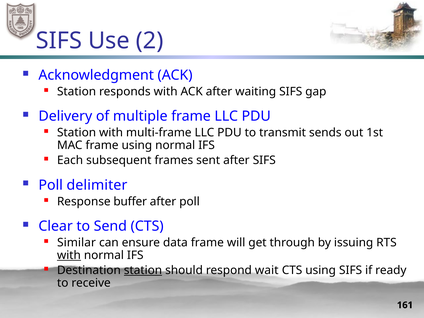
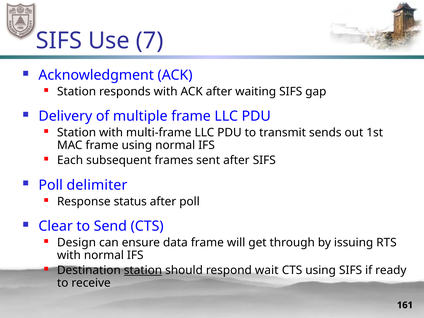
2: 2 -> 7
buffer: buffer -> status
Similar: Similar -> Design
with at (69, 255) underline: present -> none
